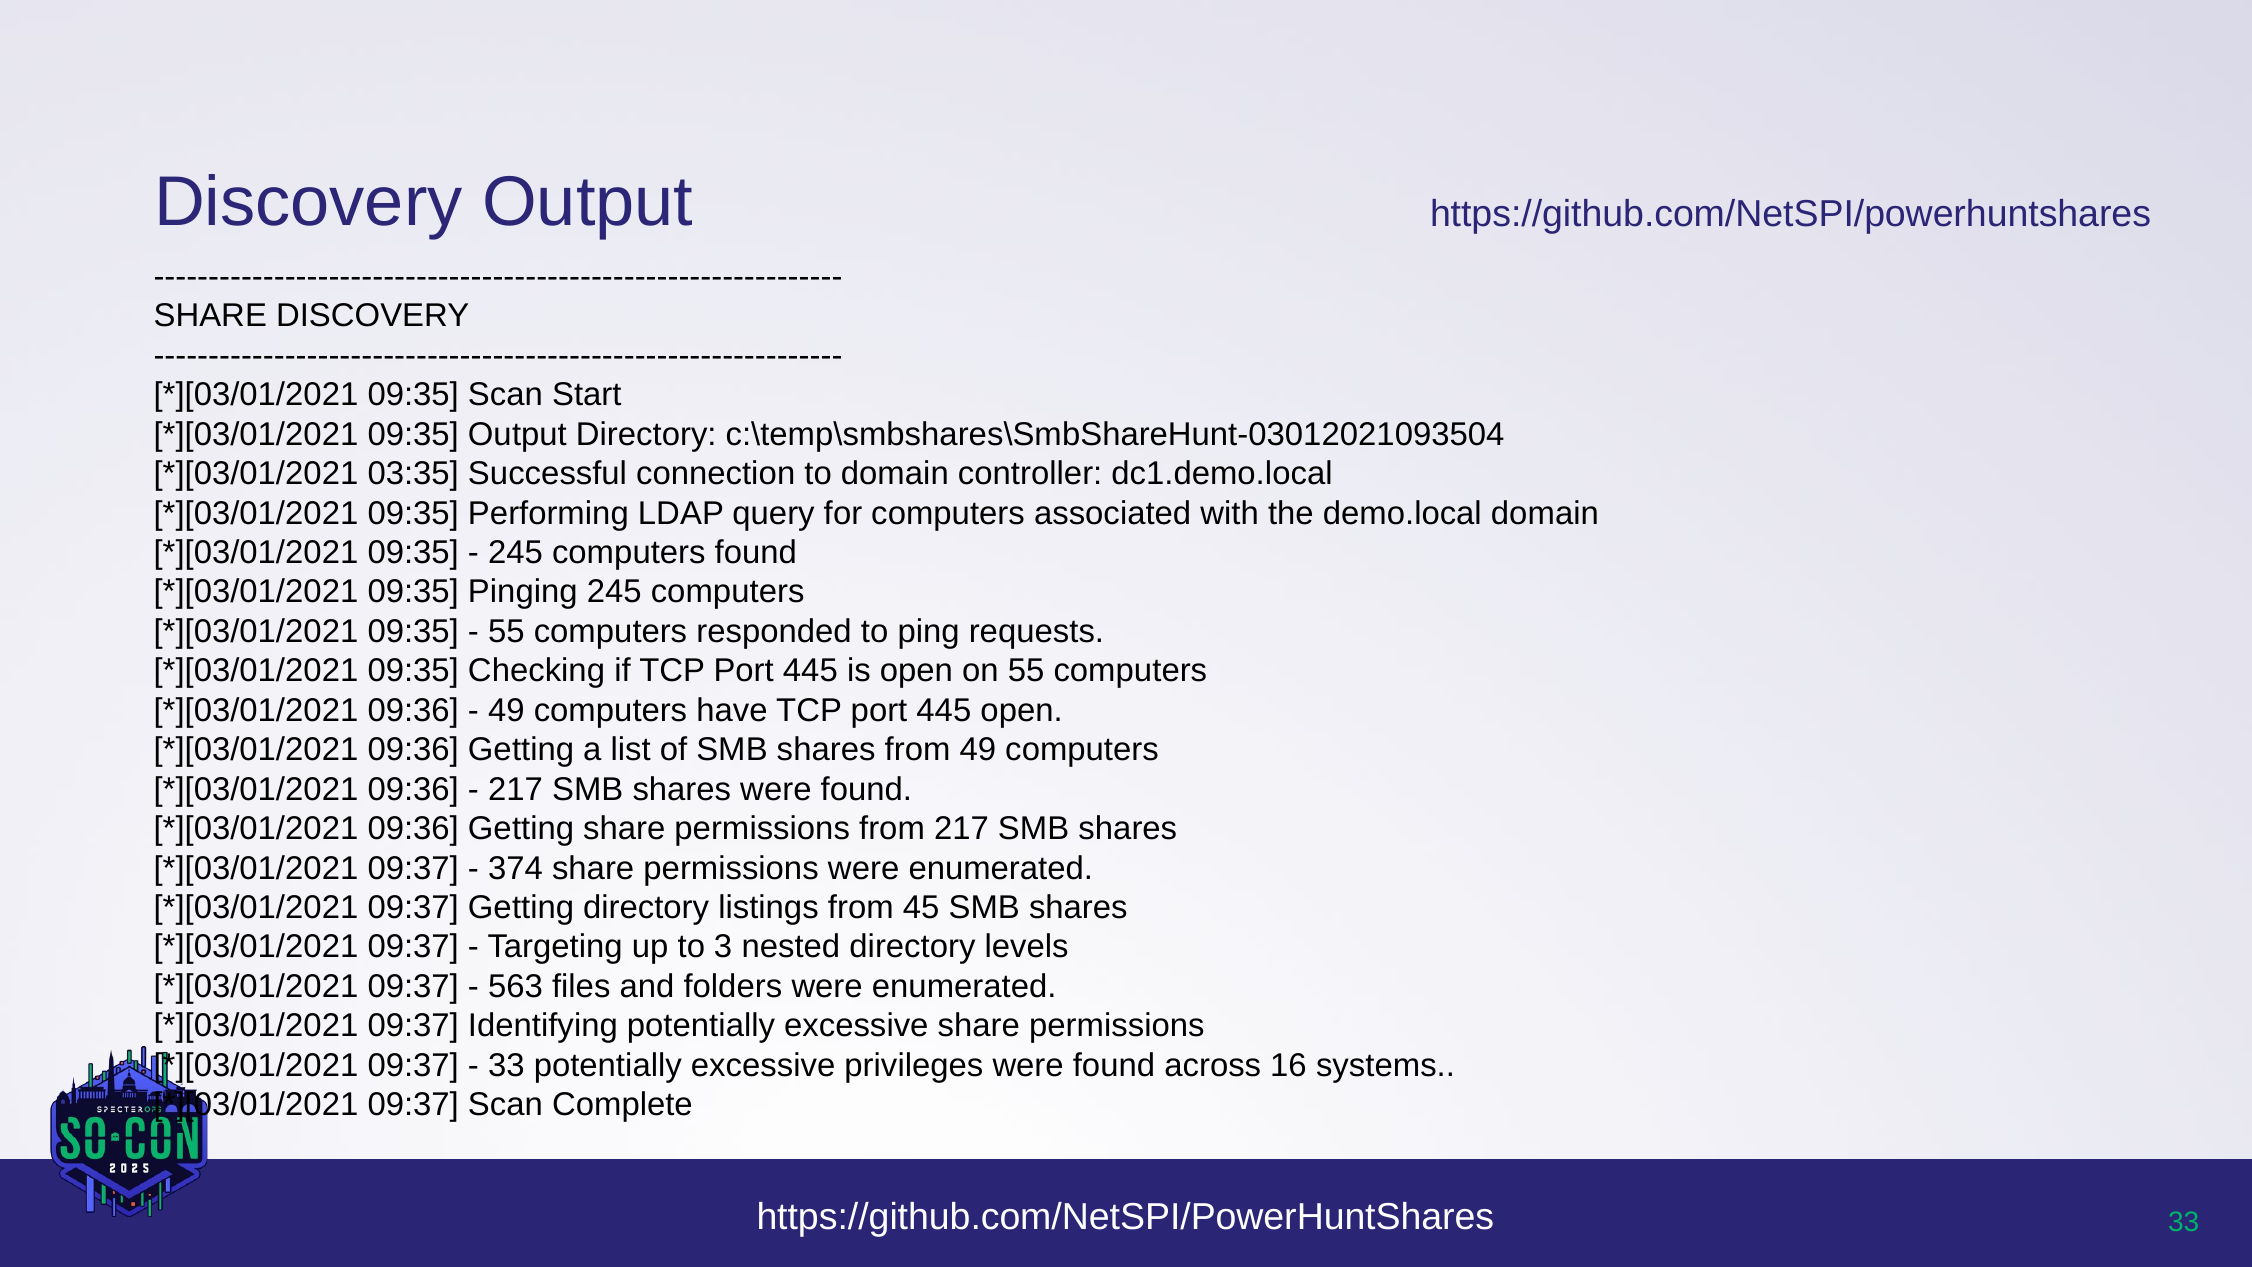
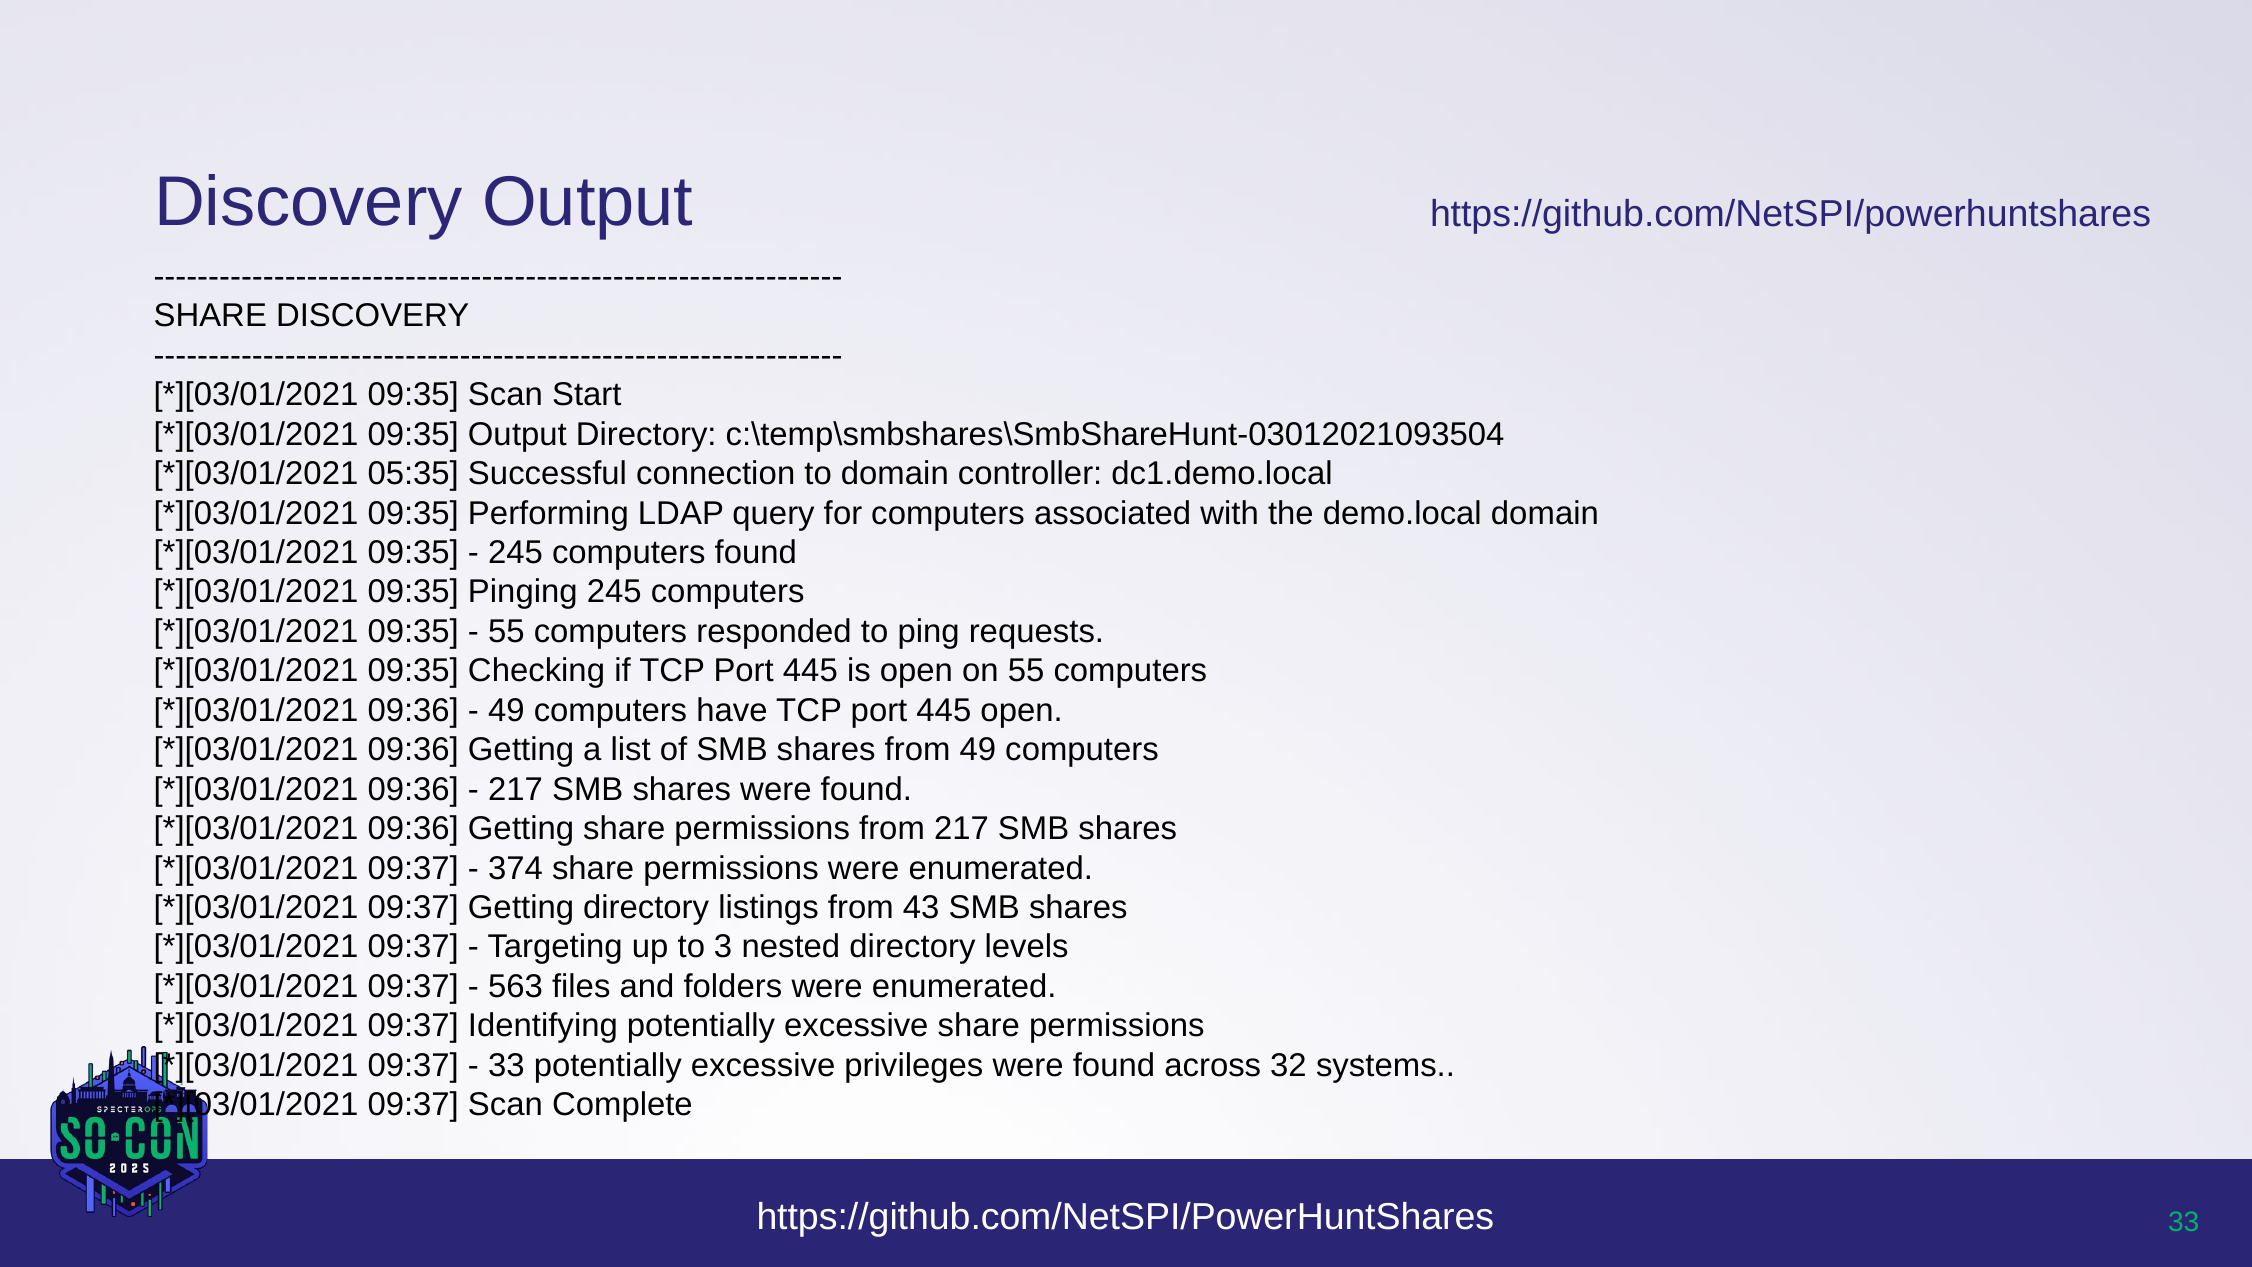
03:35: 03:35 -> 05:35
45: 45 -> 43
16: 16 -> 32
